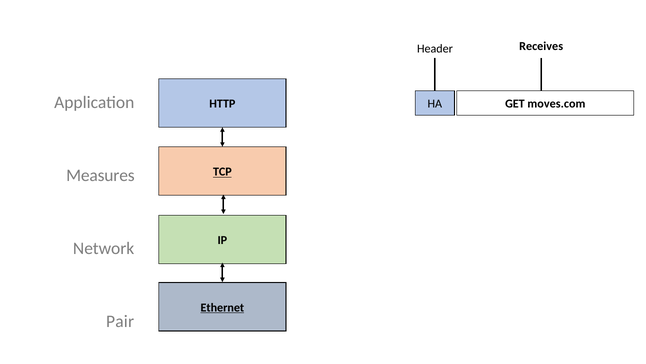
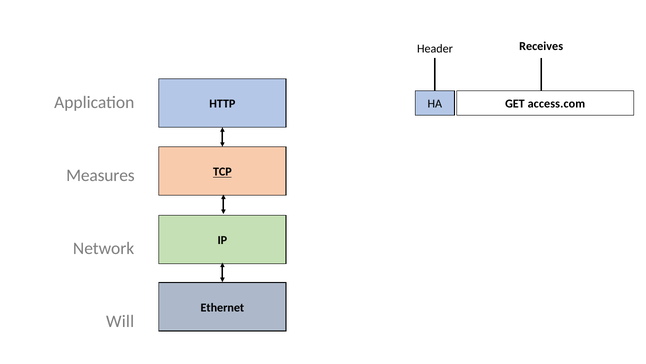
moves.com: moves.com -> access.com
Ethernet underline: present -> none
Pair: Pair -> Will
